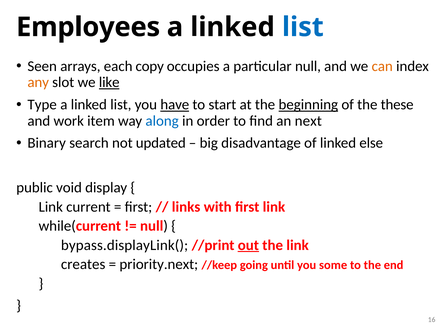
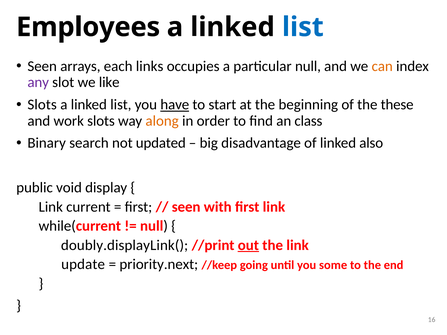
copy: copy -> links
any colour: orange -> purple
like underline: present -> none
Type at (42, 105): Type -> Slots
beginning underline: present -> none
work item: item -> slots
along colour: blue -> orange
next: next -> class
else: else -> also
links at (186, 207): links -> seen
bypass.displayLink(: bypass.displayLink( -> doubly.displayLink(
creates: creates -> update
